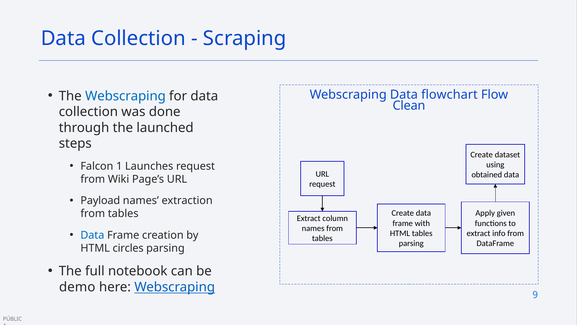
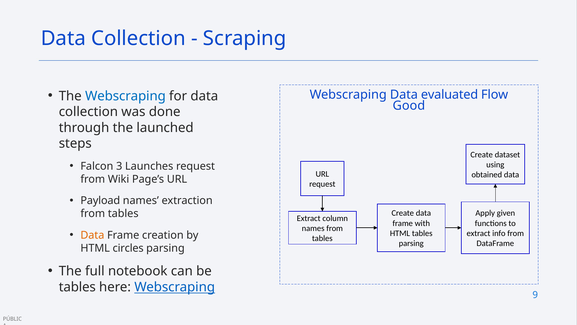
flowchart: flowchart -> evaluated
Clean: Clean -> Good
1: 1 -> 3
Data at (92, 235) colour: blue -> orange
demo at (77, 287): demo -> tables
